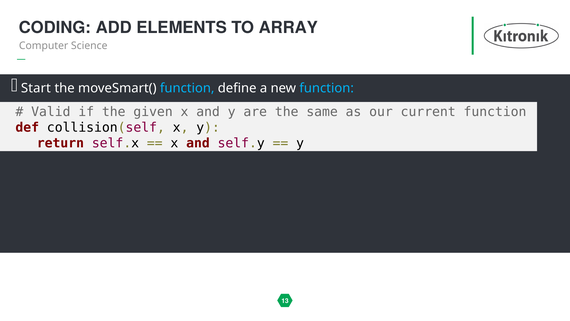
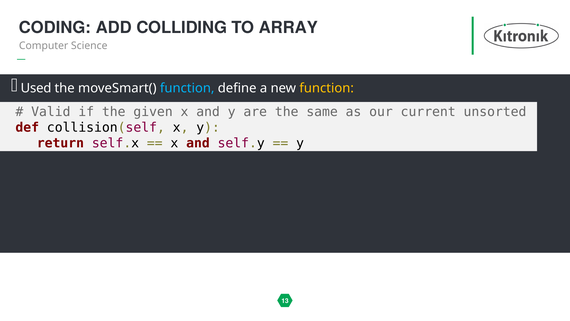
ELEMENTS: ELEMENTS -> COLLIDING
Start: Start -> Used
function at (327, 88) colour: light blue -> yellow
current function: function -> unsorted
